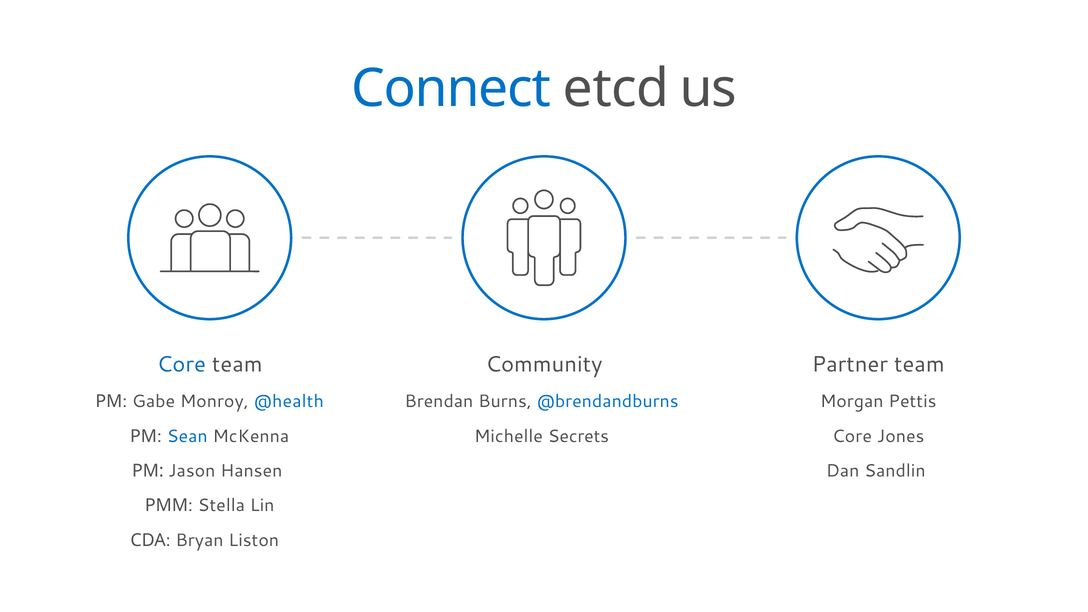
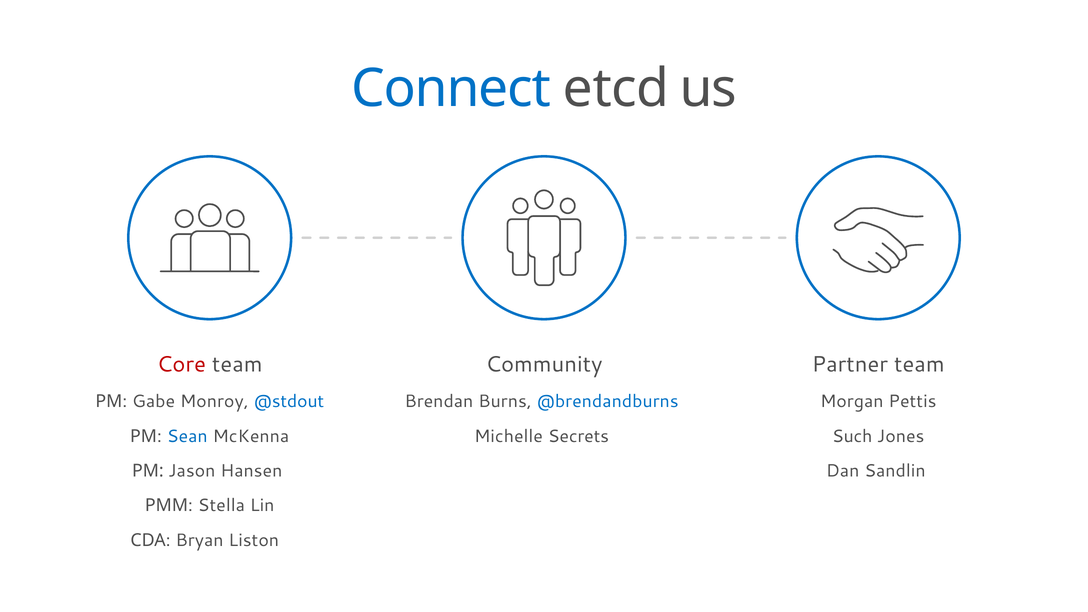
Core at (181, 364) colour: blue -> red
@health: @health -> @stdout
Core at (852, 436): Core -> Such
